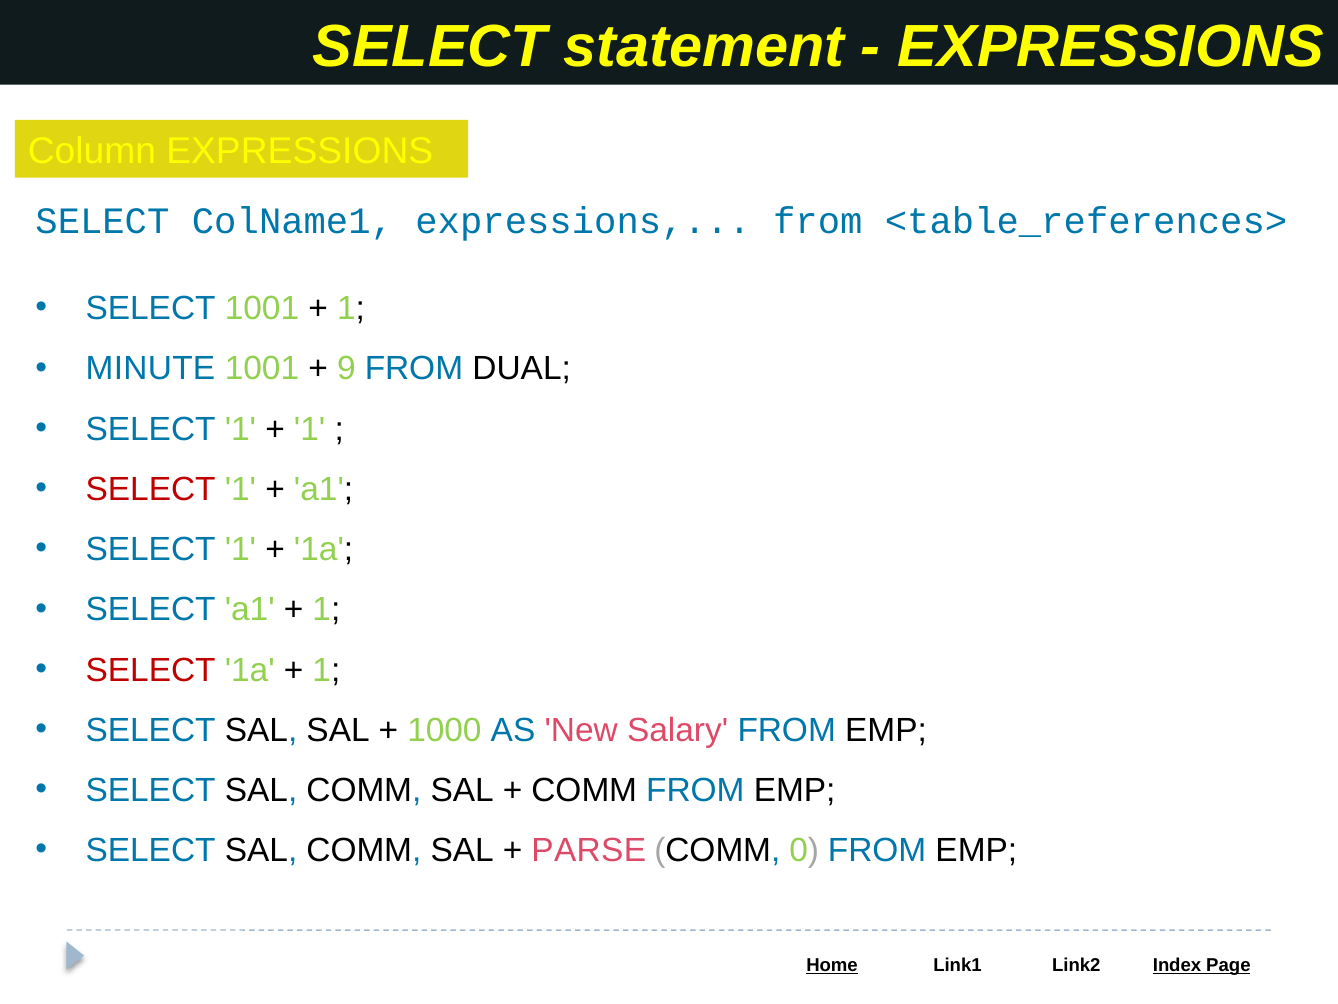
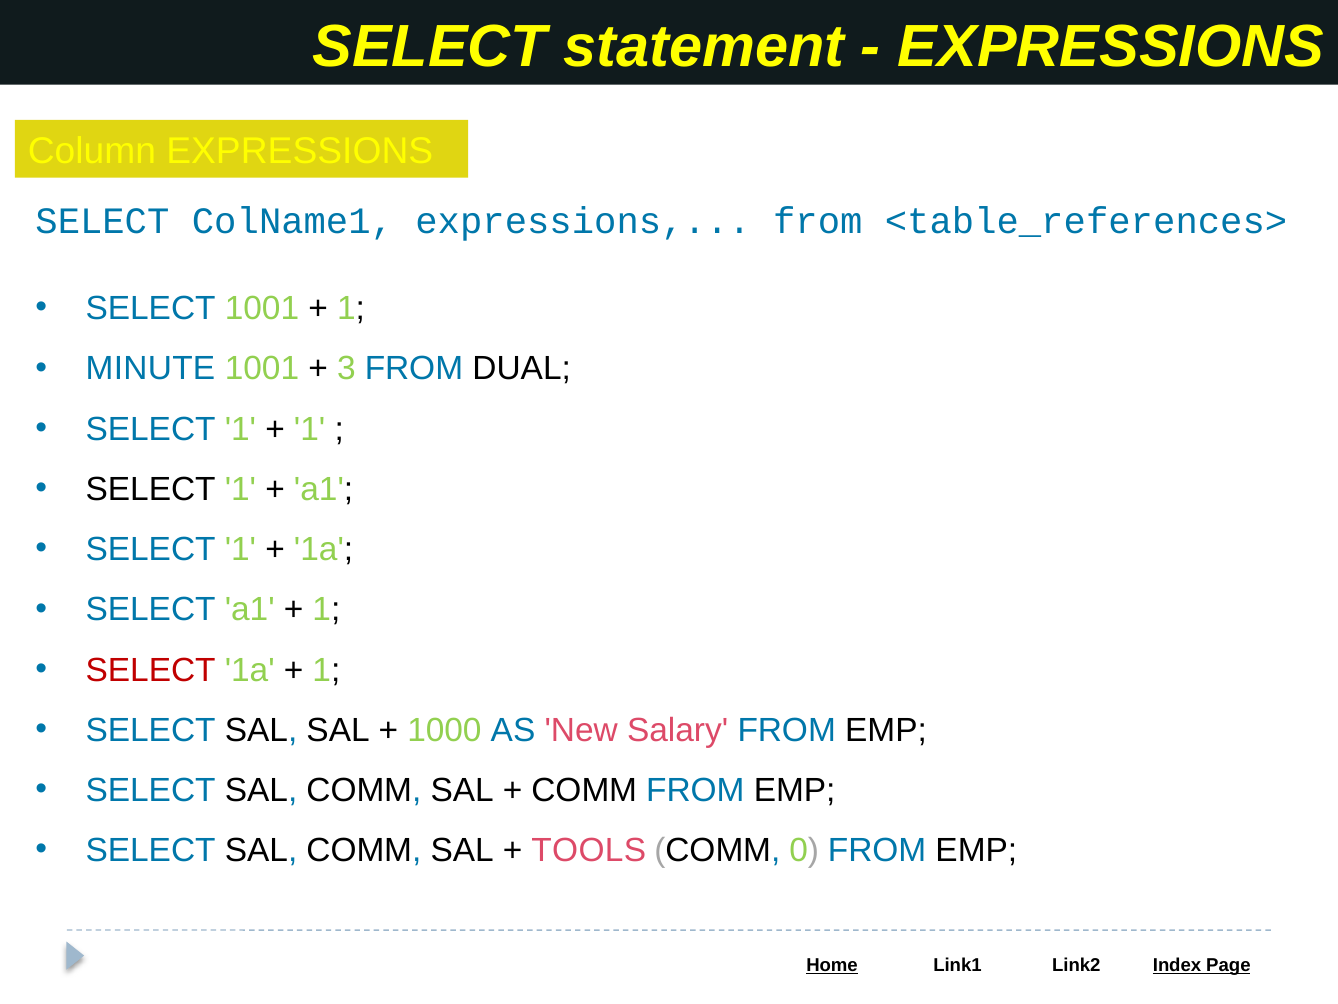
9: 9 -> 3
SELECT at (151, 489) colour: red -> black
PARSE: PARSE -> TOOLS
